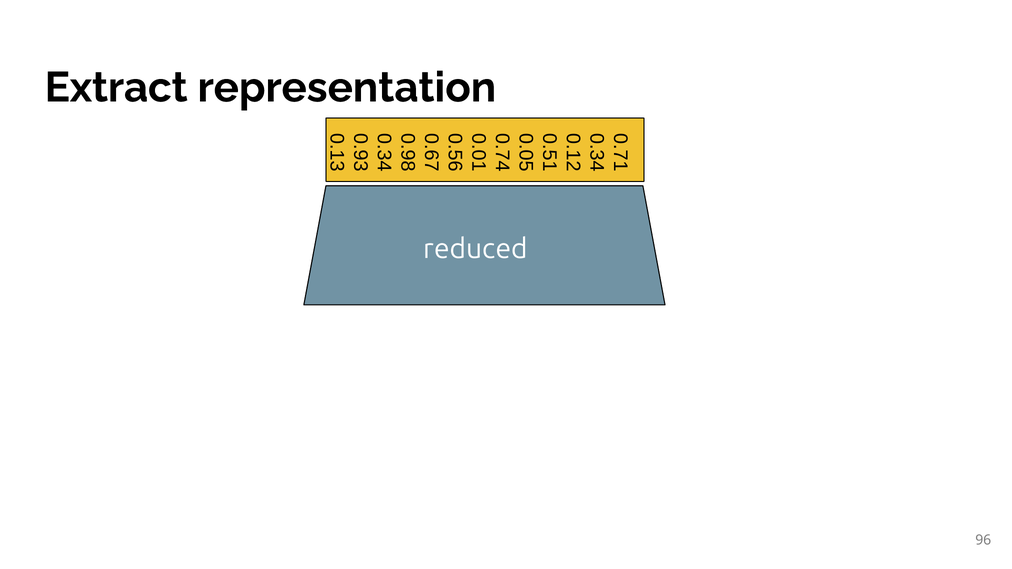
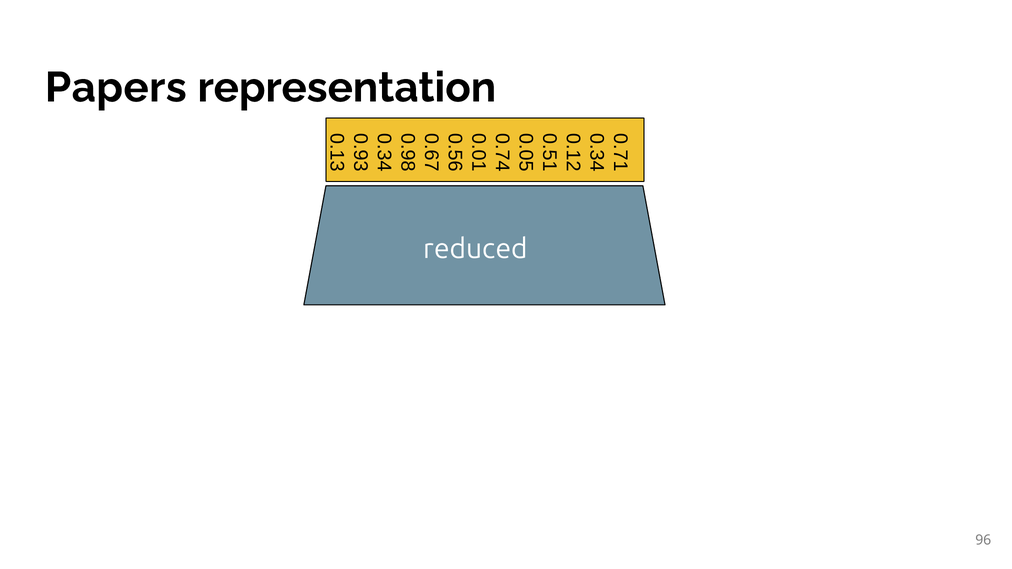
Extract: Extract -> Papers
